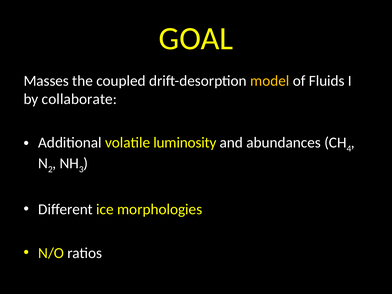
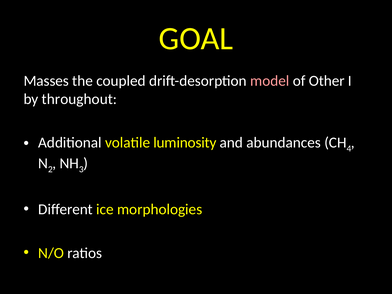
model colour: yellow -> pink
Fluids: Fluids -> Other
collaborate: collaborate -> throughout
